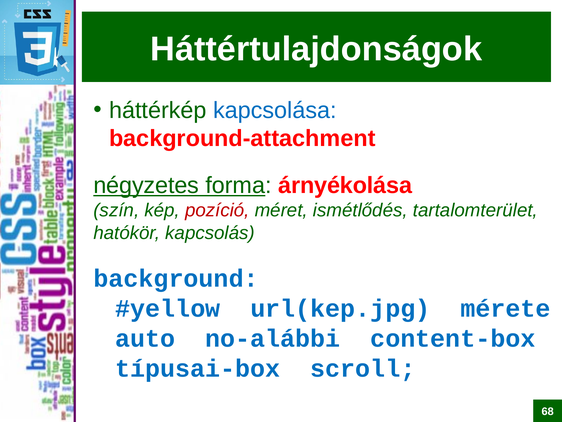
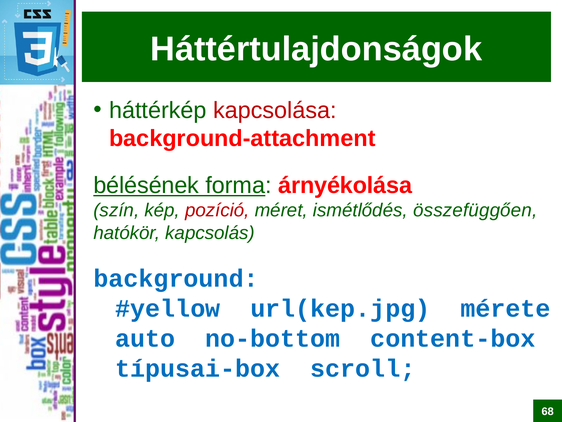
kapcsolása colour: blue -> red
négyzetes: négyzetes -> bélésének
tartalomterület: tartalomterület -> összefüggően
no-alábbi: no-alábbi -> no-bottom
